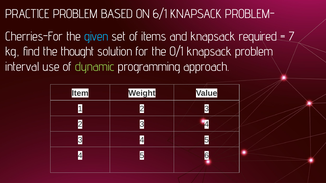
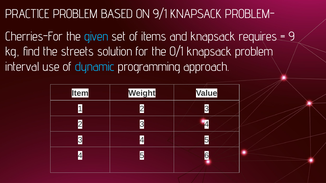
6/1: 6/1 -> 9/1
required: required -> requires
7: 7 -> 9
thought: thought -> streets
dynamic colour: light green -> light blue
